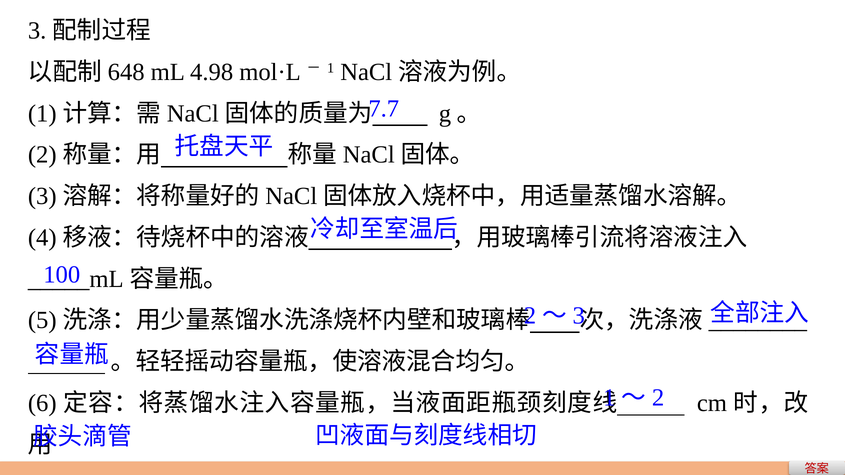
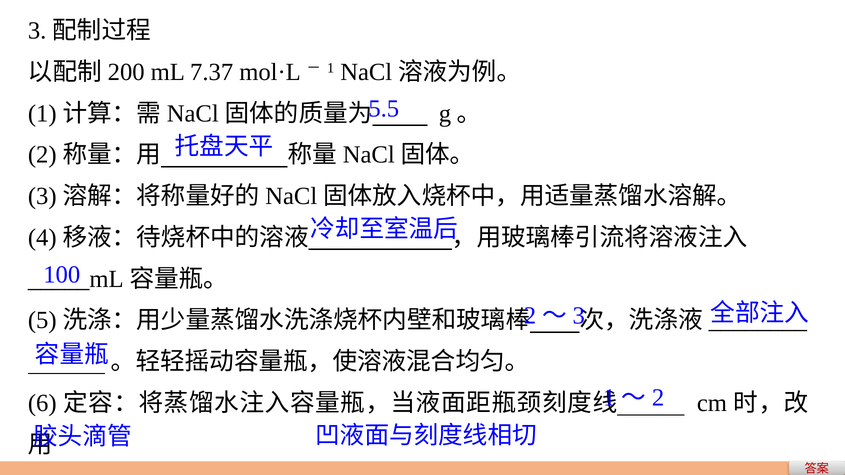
648: 648 -> 200
4.98: 4.98 -> 7.37
7.7: 7.7 -> 5.5
